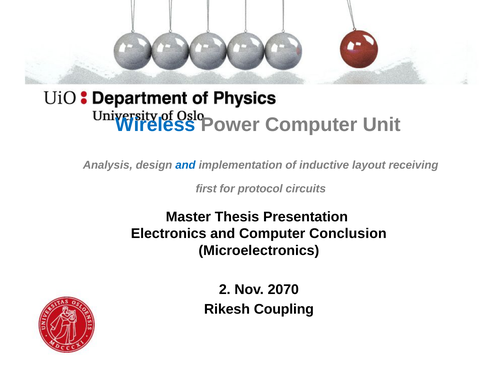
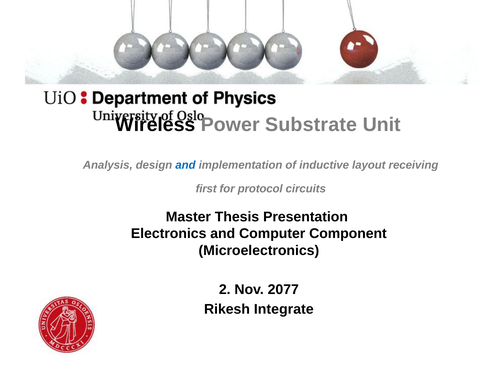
Wireless colour: blue -> black
Power Computer: Computer -> Substrate
Conclusion: Conclusion -> Component
2070: 2070 -> 2077
Coupling: Coupling -> Integrate
